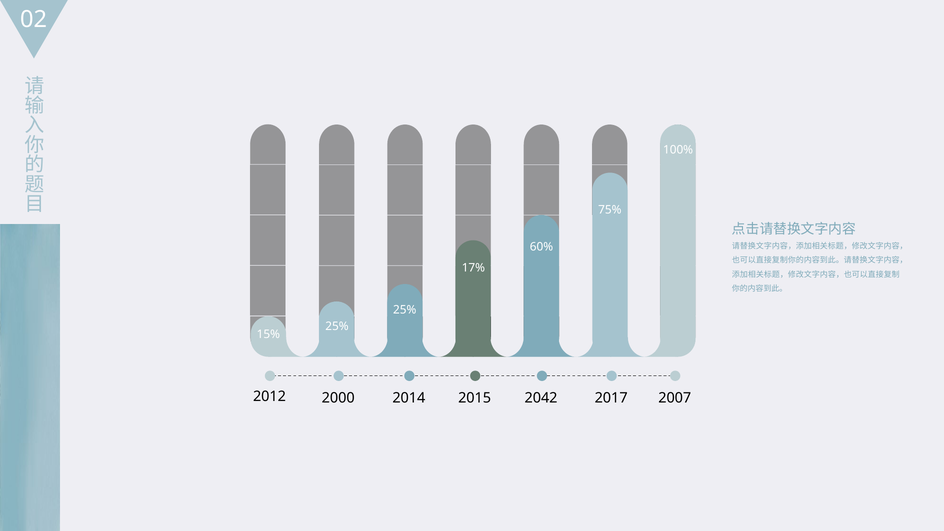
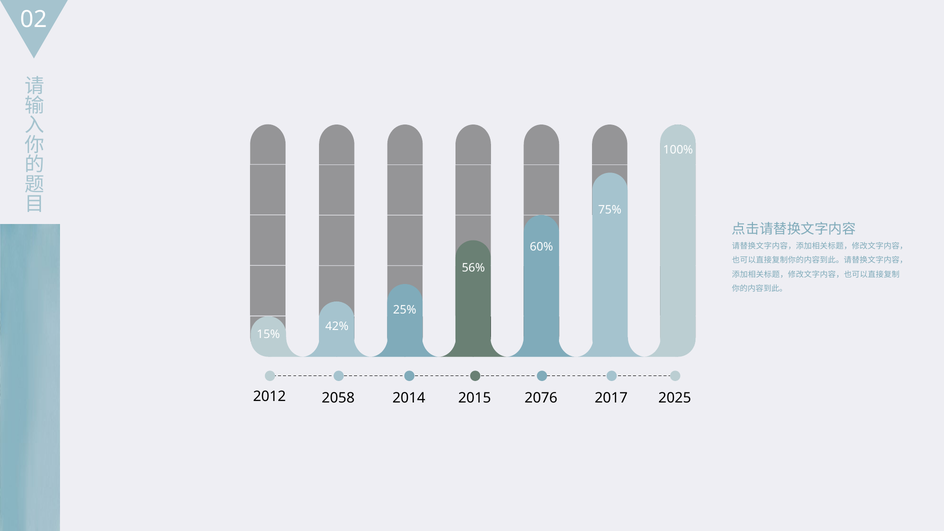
17%: 17% -> 56%
25% at (337, 326): 25% -> 42%
2000: 2000 -> 2058
2042: 2042 -> 2076
2007: 2007 -> 2025
